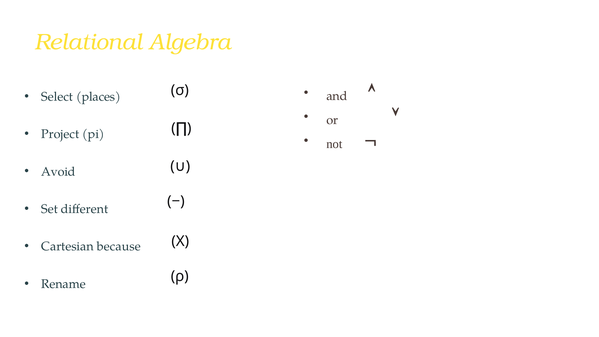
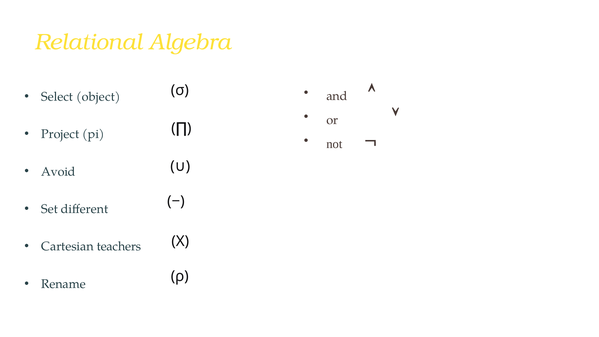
places: places -> object
because: because -> teachers
